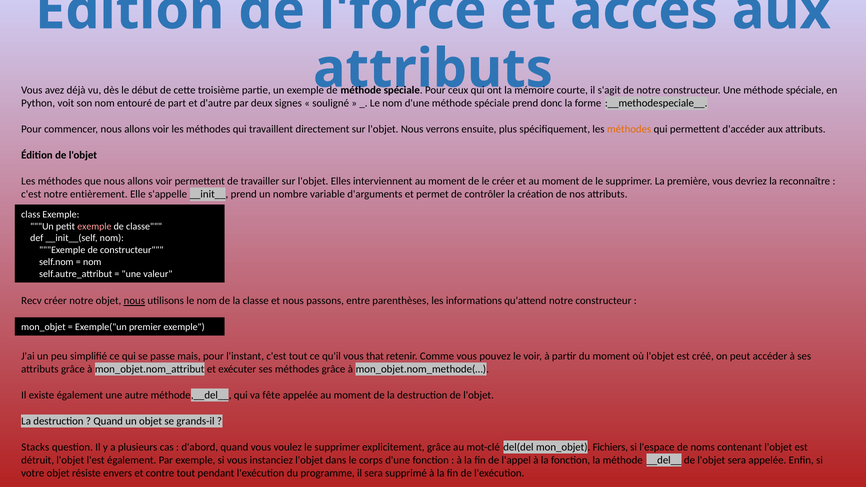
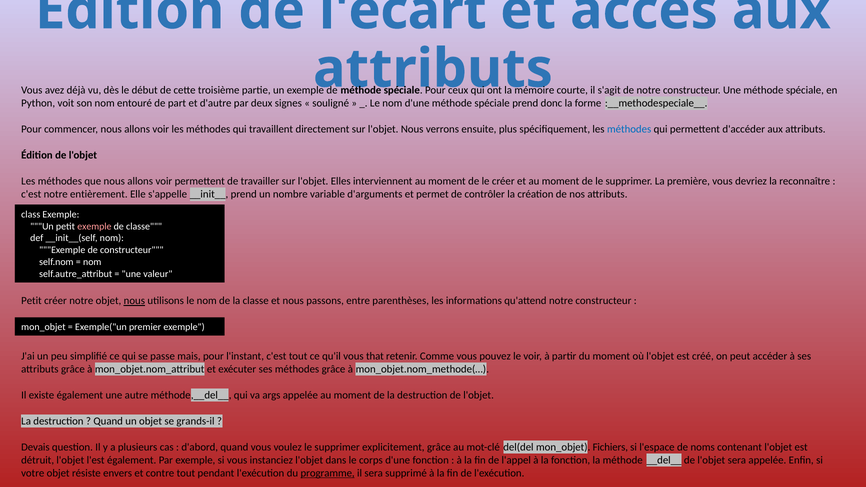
l'forcé: l'forcé -> l'écart
méthodes at (629, 129) colour: orange -> blue
Recv at (31, 301): Recv -> Petit
fête: fête -> args
Stacks: Stacks -> Devais
programme underline: none -> present
